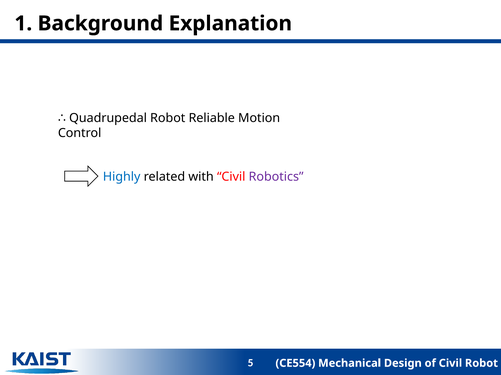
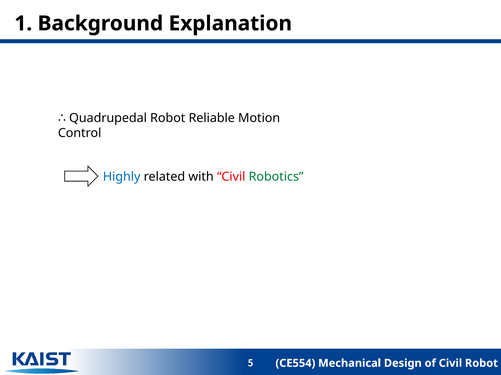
Robotics colour: purple -> green
